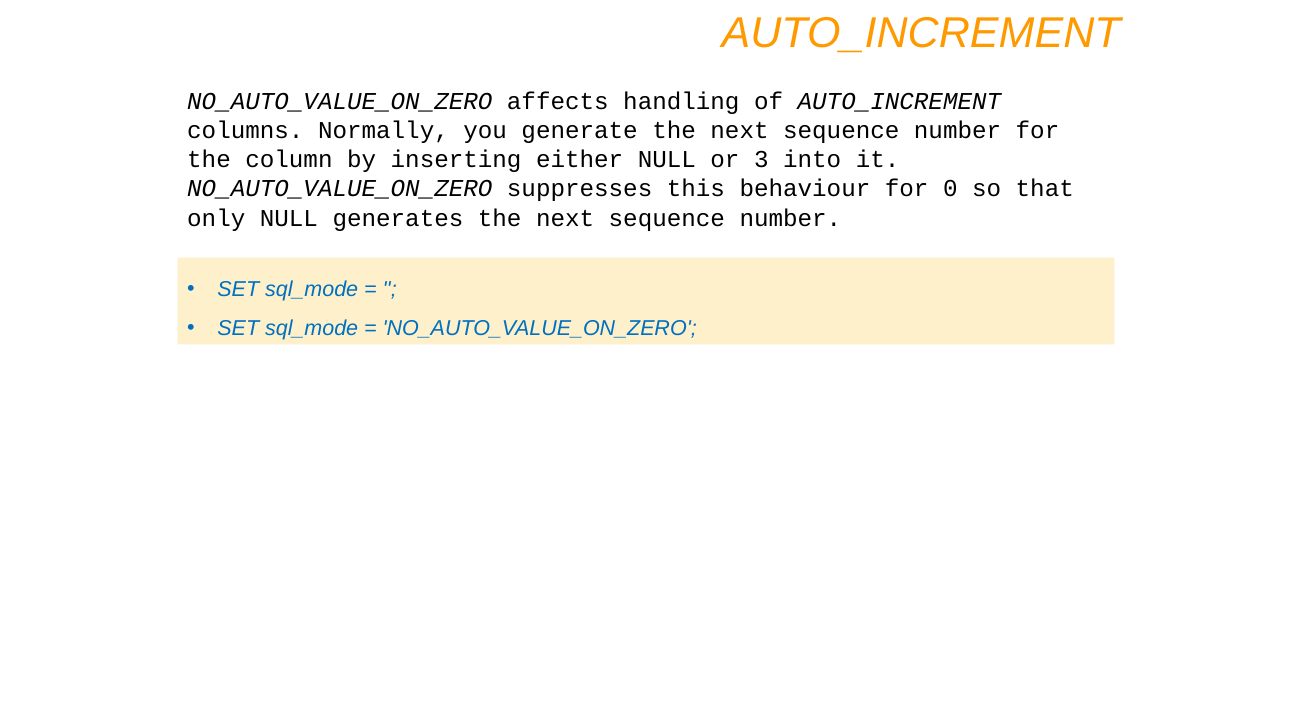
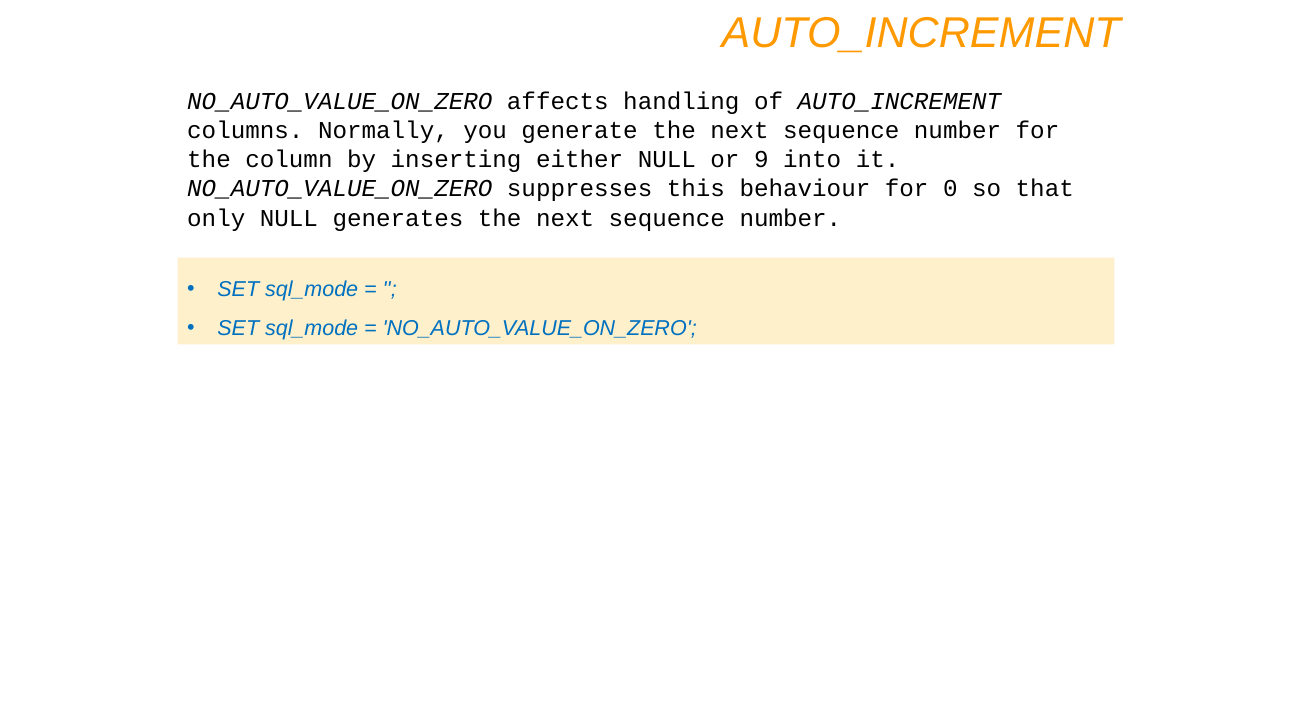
3: 3 -> 9
